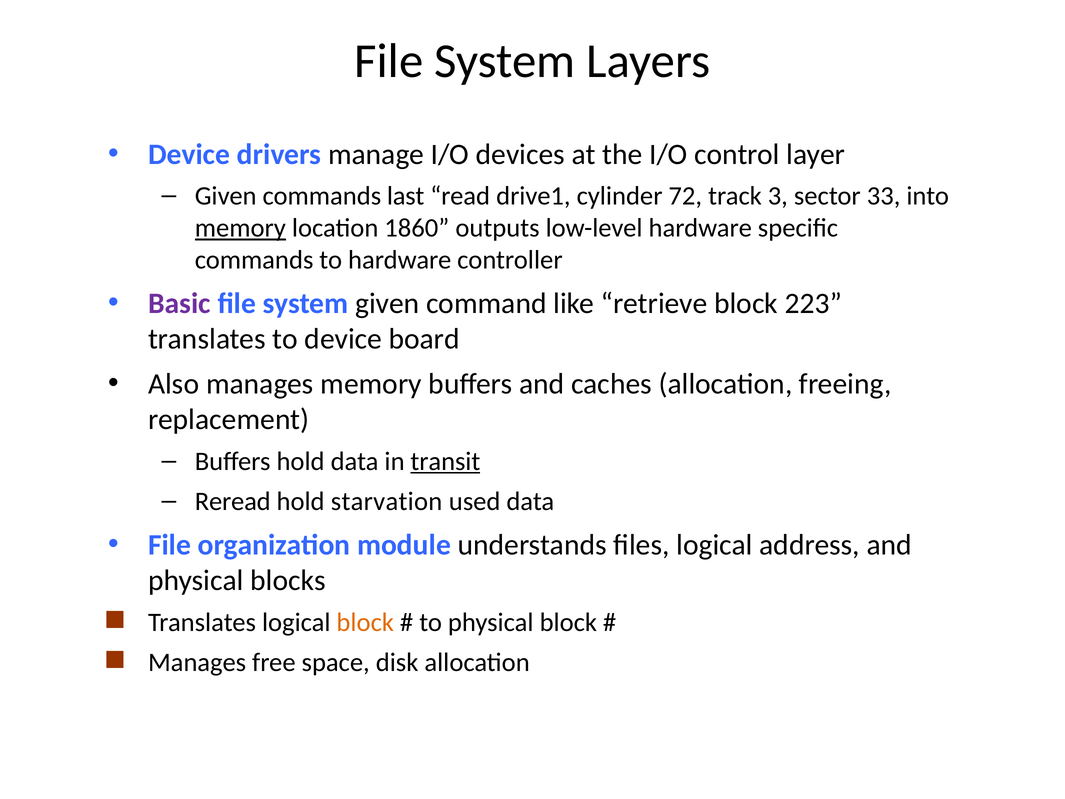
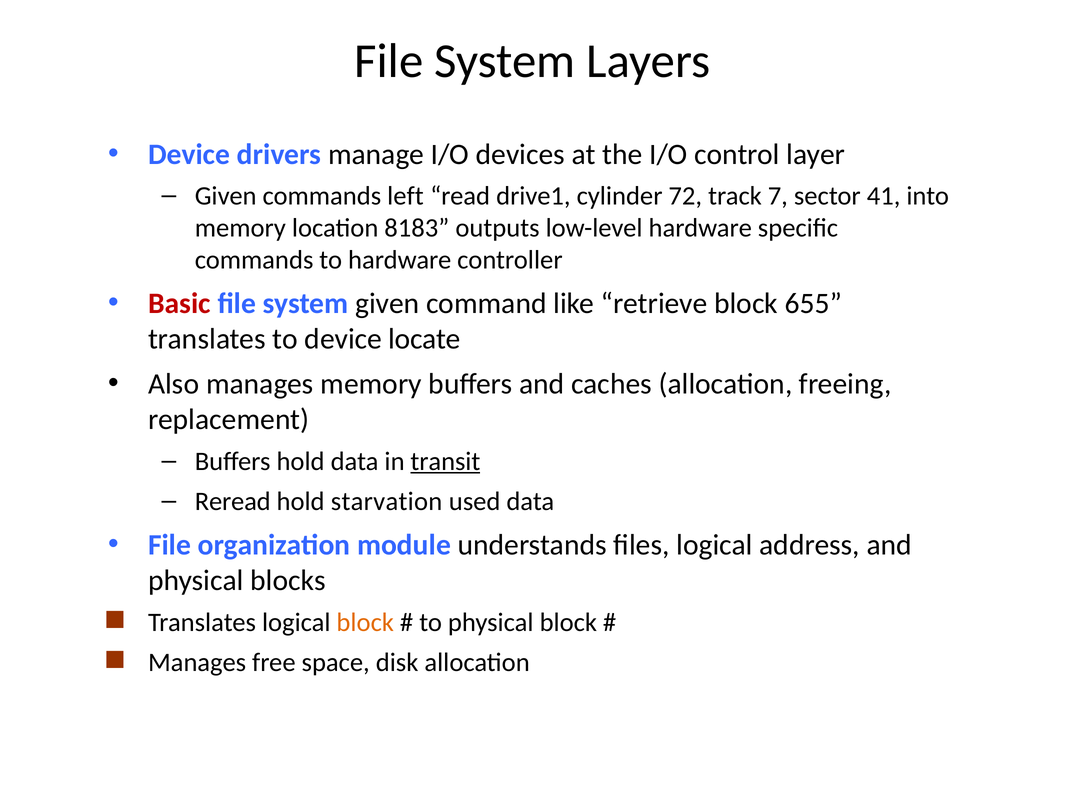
last: last -> left
3: 3 -> 7
33: 33 -> 41
memory at (240, 228) underline: present -> none
1860: 1860 -> 8183
Basic colour: purple -> red
223: 223 -> 655
board: board -> locate
